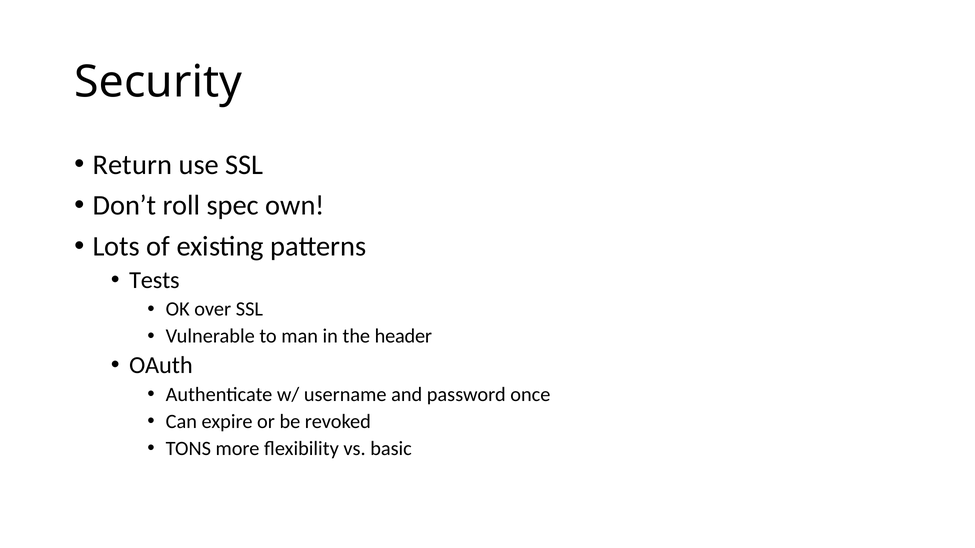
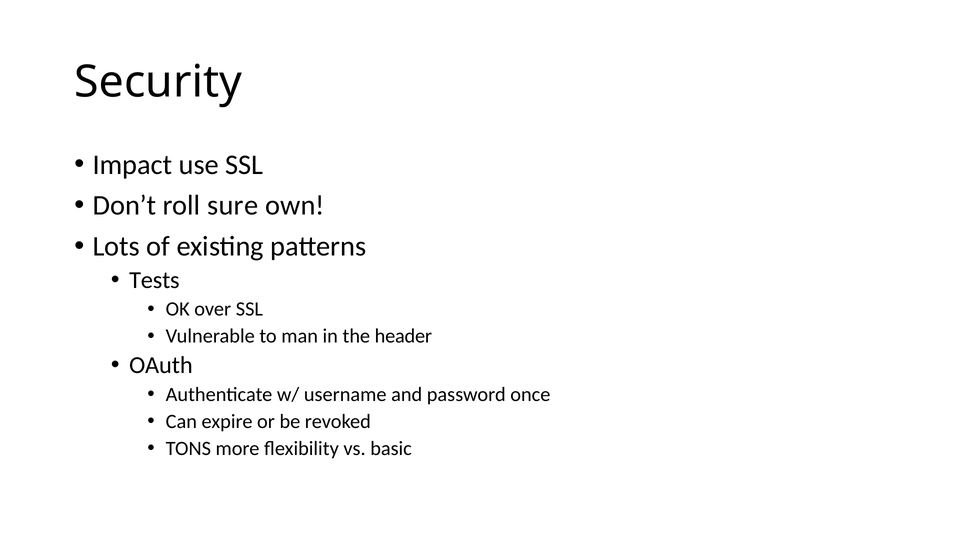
Return: Return -> Impact
spec: spec -> sure
